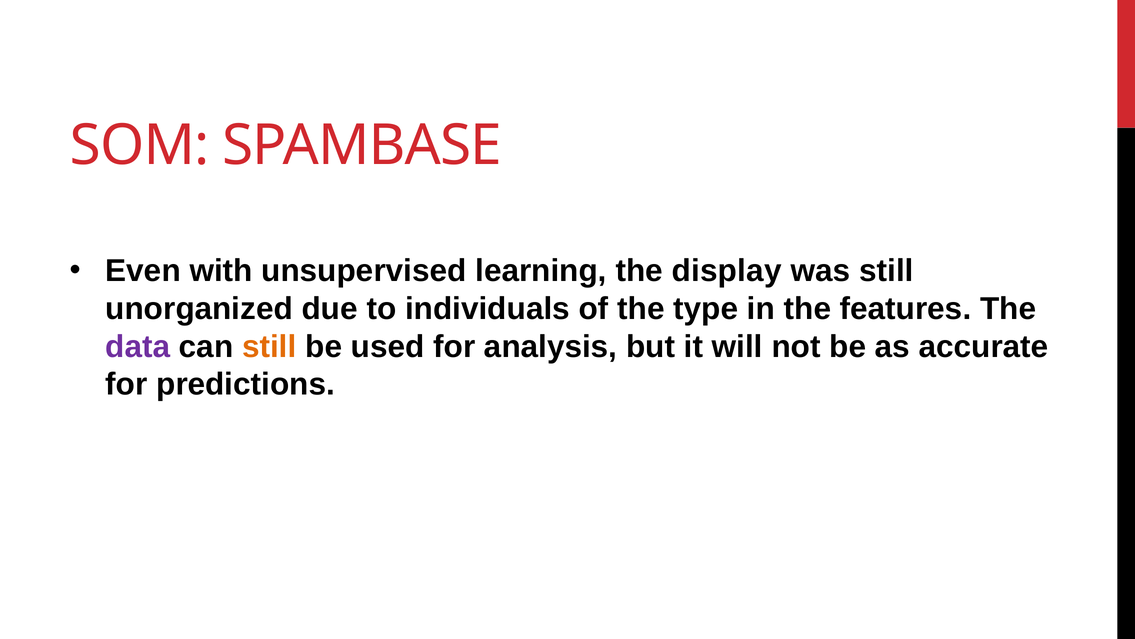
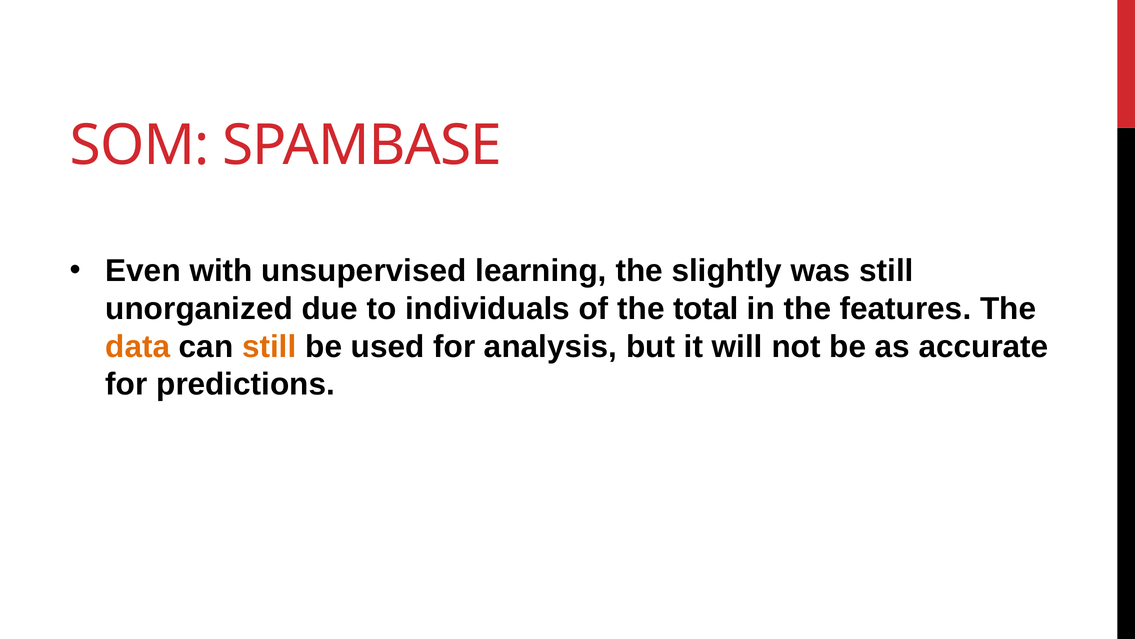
display: display -> slightly
type: type -> total
data colour: purple -> orange
